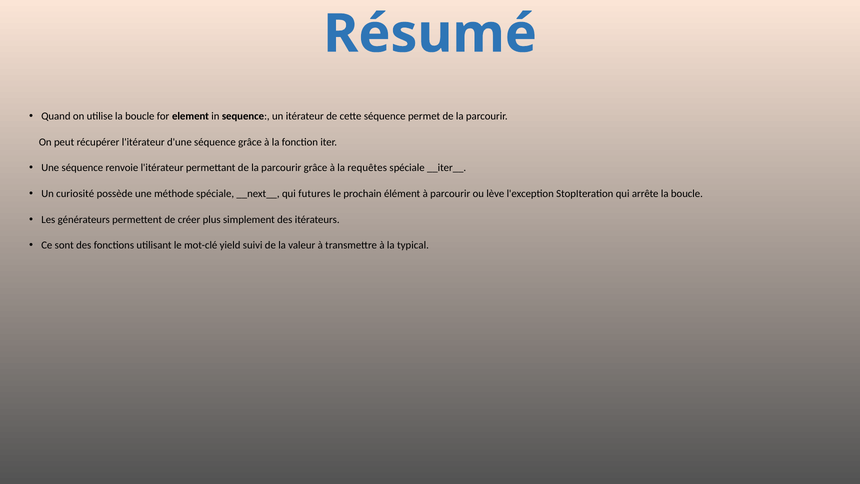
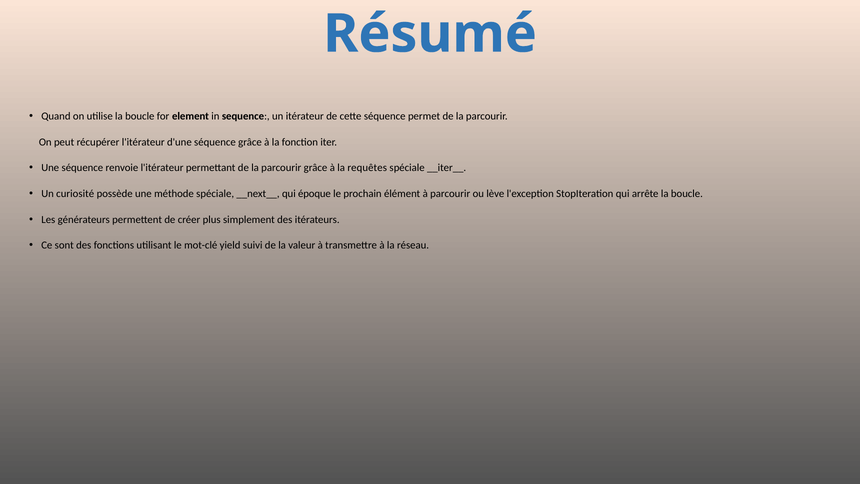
futures: futures -> époque
typical: typical -> réseau
